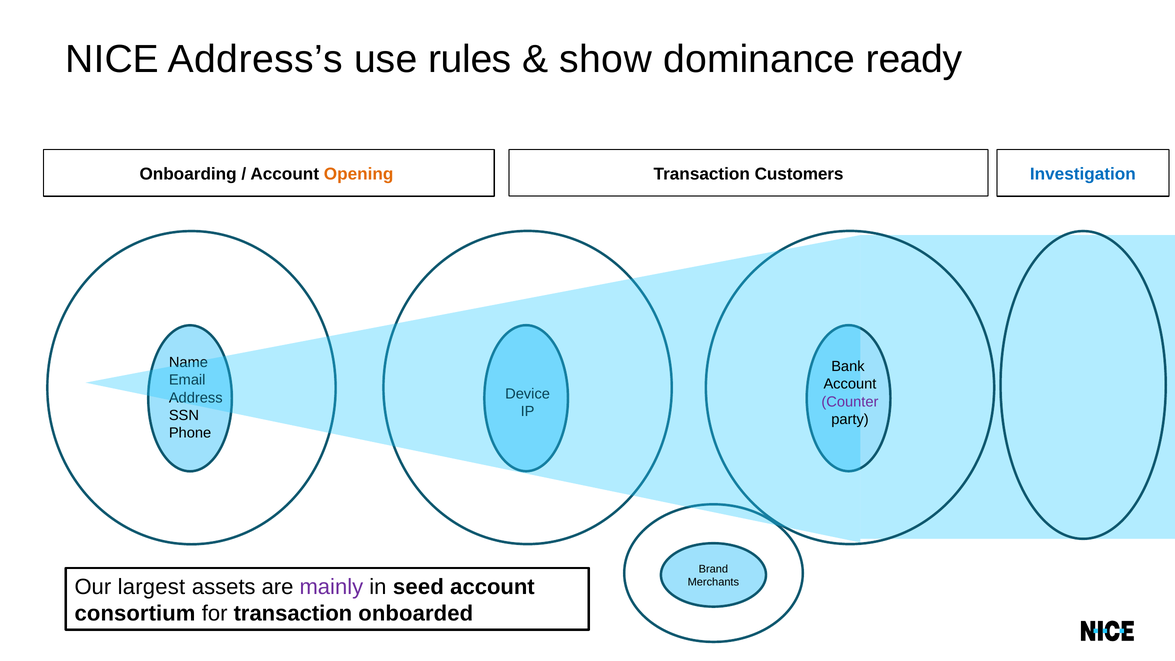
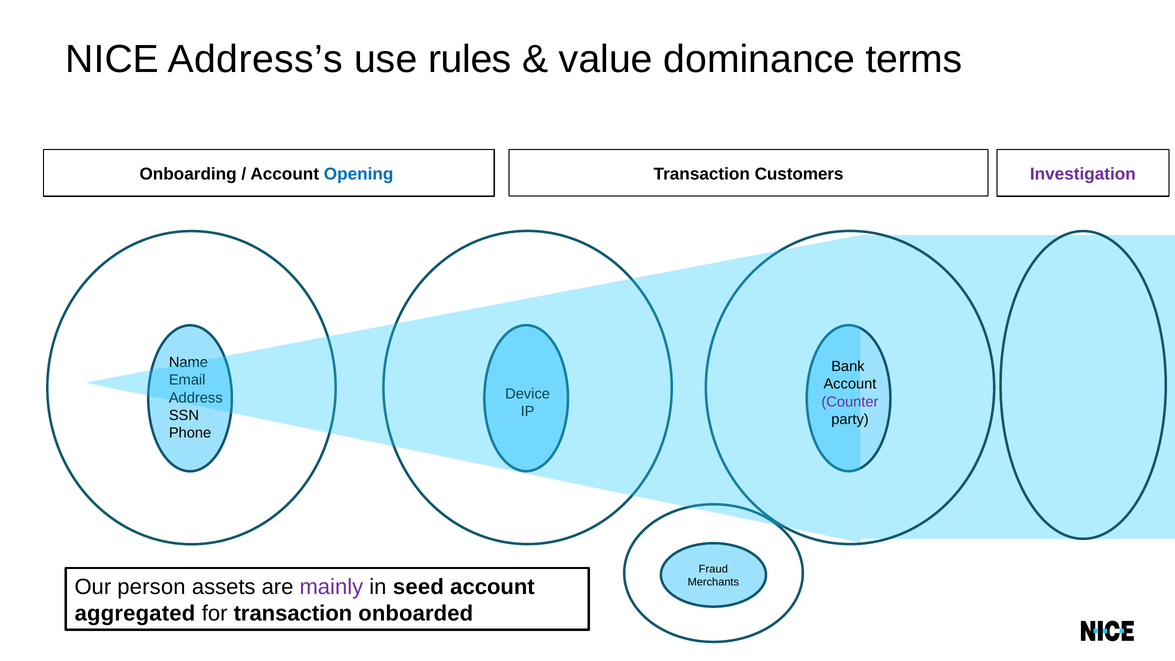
show: show -> value
ready: ready -> terms
Opening colour: orange -> blue
Investigation colour: blue -> purple
Brand: Brand -> Fraud
largest: largest -> person
consortium: consortium -> aggregated
